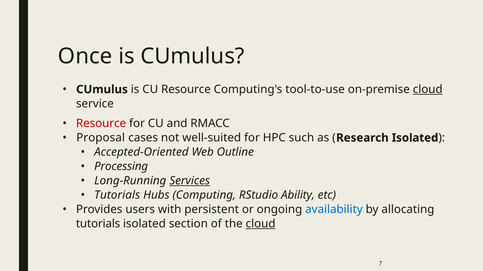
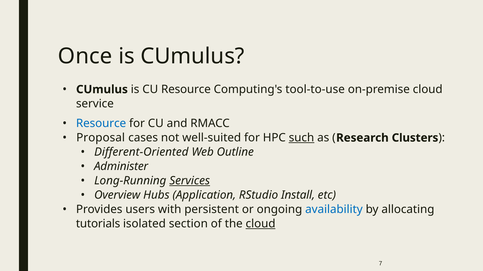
cloud at (428, 90) underline: present -> none
Resource at (101, 124) colour: red -> blue
such underline: none -> present
Research Isolated: Isolated -> Clusters
Accepted-Oriented: Accepted-Oriented -> Different-Oriented
Processing: Processing -> Administer
Tutorials at (117, 196): Tutorials -> Overview
Computing: Computing -> Application
Ability: Ability -> Install
